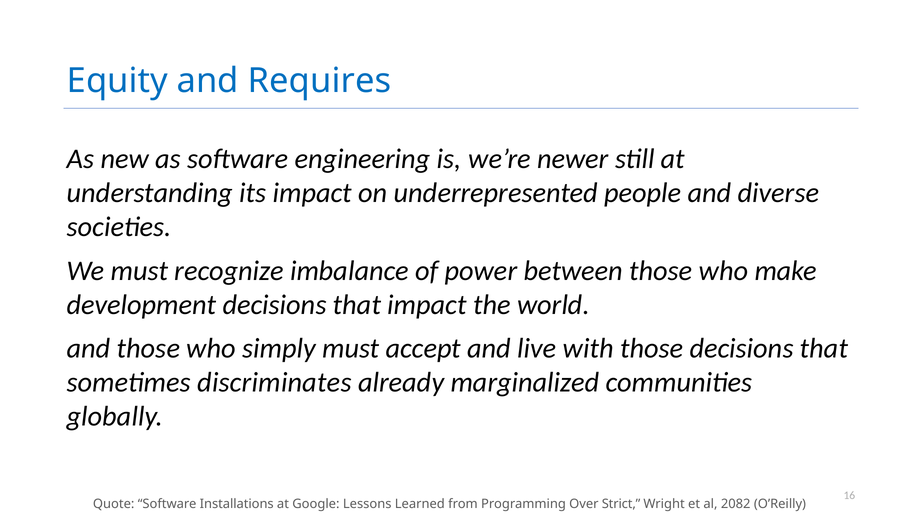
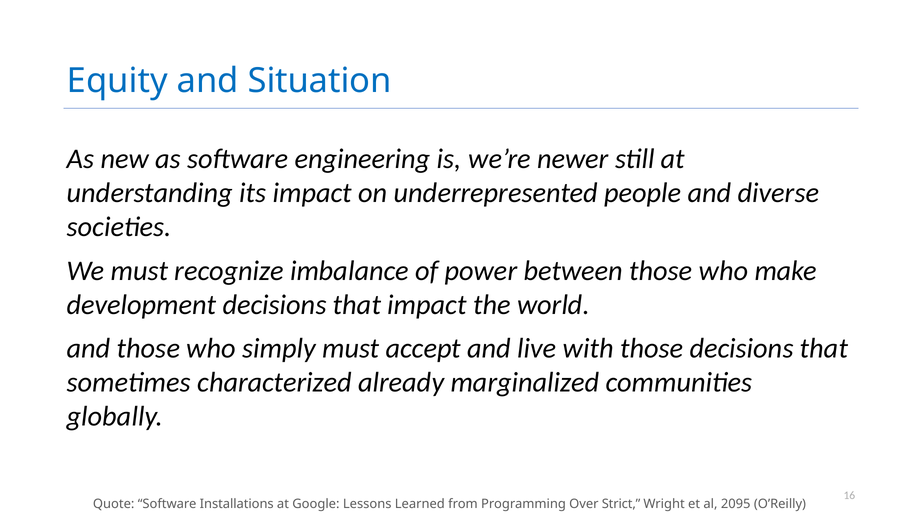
Requires: Requires -> Situation
discriminates: discriminates -> characterized
2082: 2082 -> 2095
